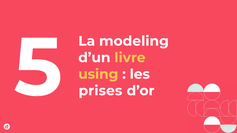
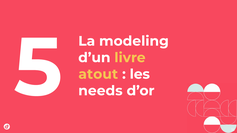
using: using -> atout
prises: prises -> needs
